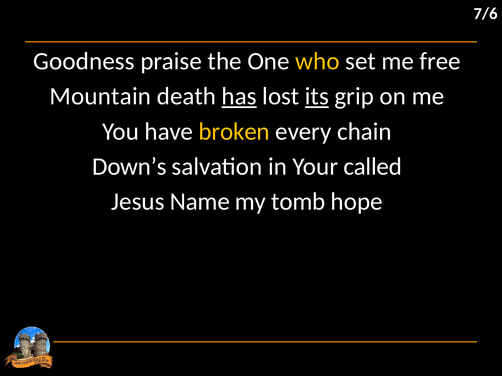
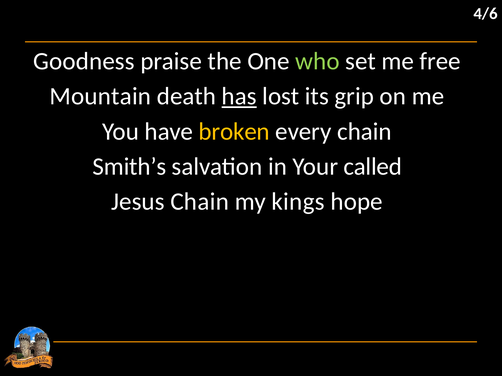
7/6: 7/6 -> 4/6
who colour: yellow -> light green
its underline: present -> none
Down’s: Down’s -> Smith’s
Jesus Name: Name -> Chain
tomb: tomb -> kings
